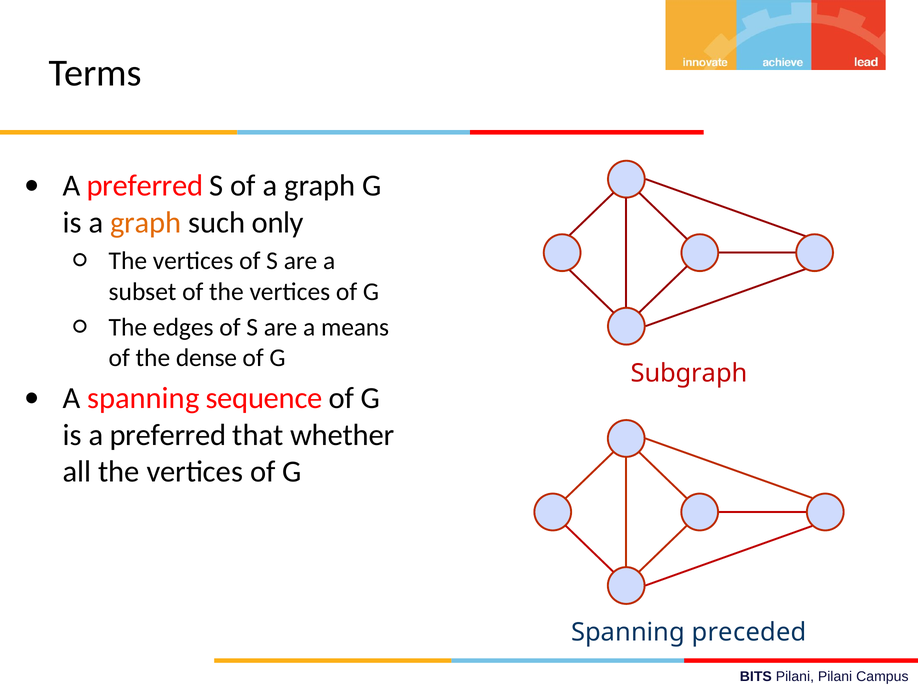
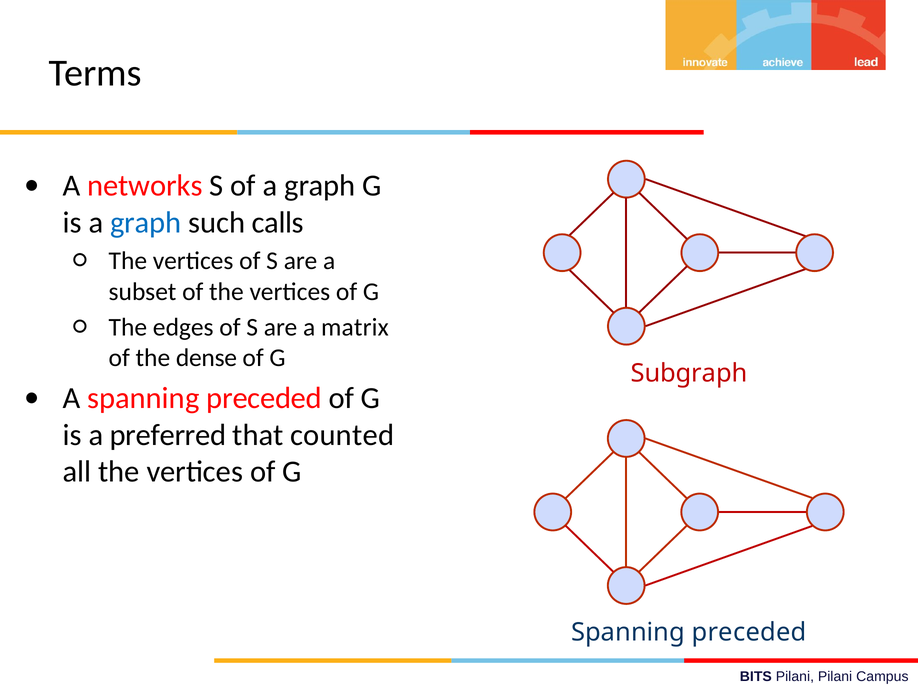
preferred at (145, 186): preferred -> networks
graph at (146, 222) colour: orange -> blue
only: only -> calls
means: means -> matrix
A spanning sequence: sequence -> preceded
whether: whether -> counted
